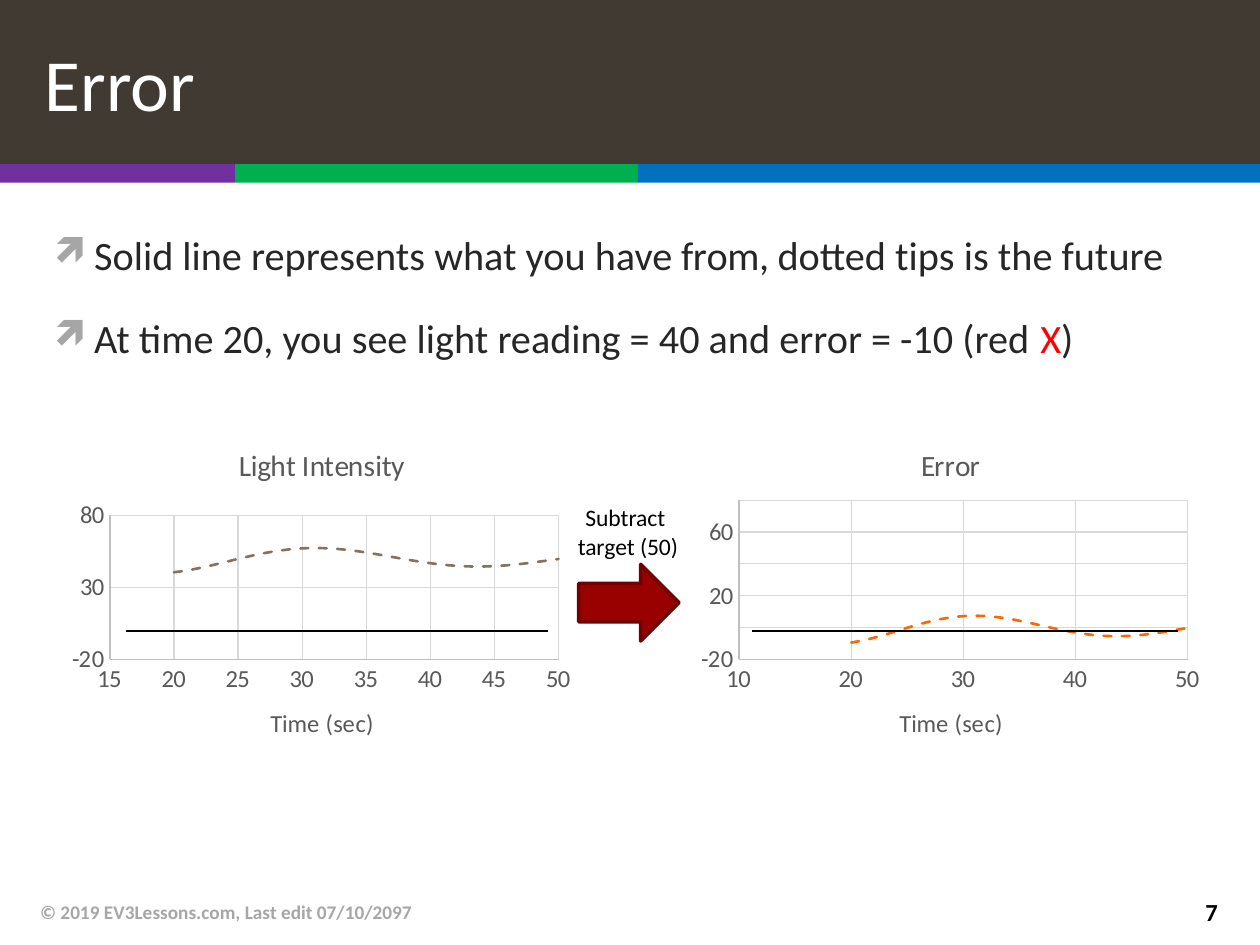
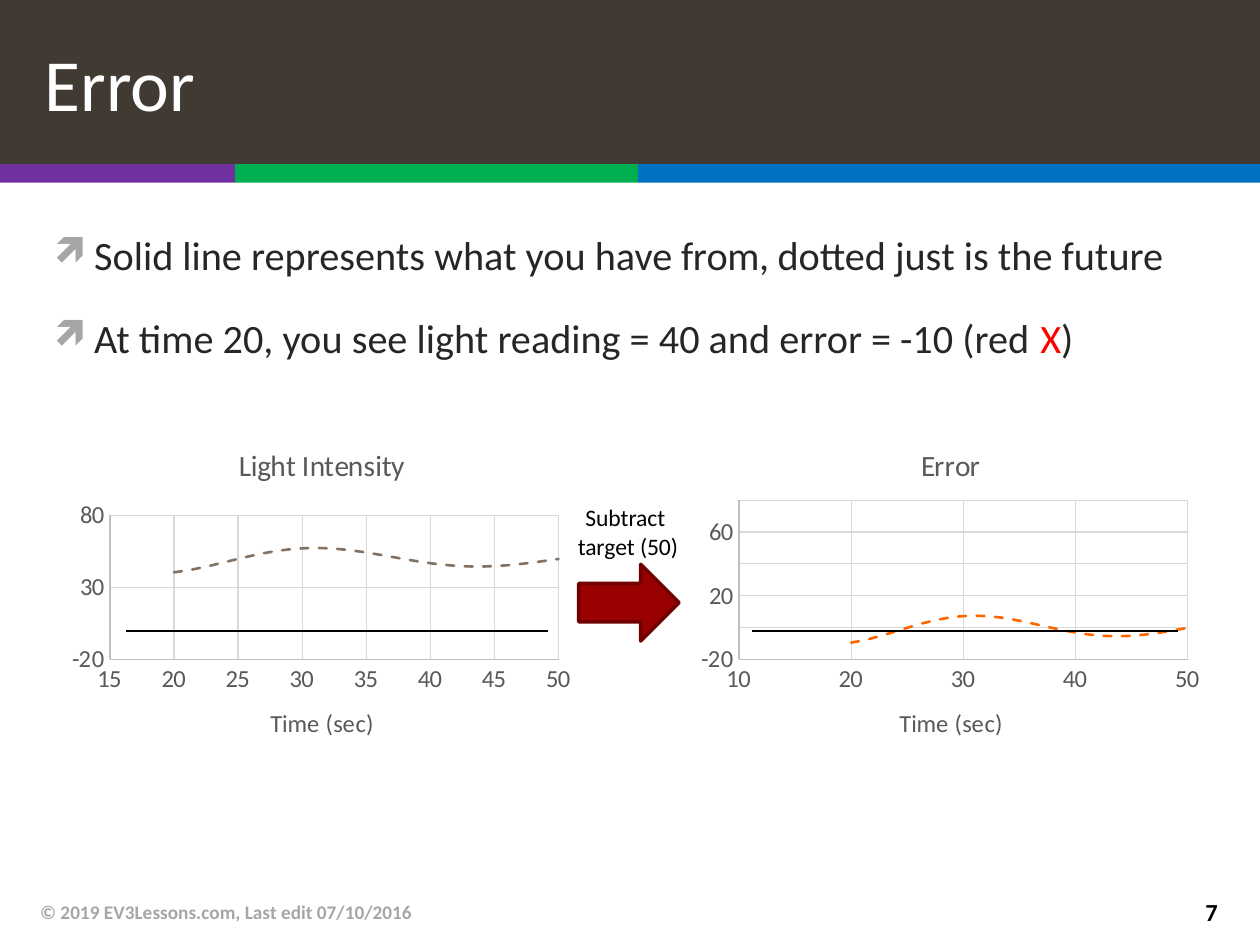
tips: tips -> just
07/10/2097: 07/10/2097 -> 07/10/2016
